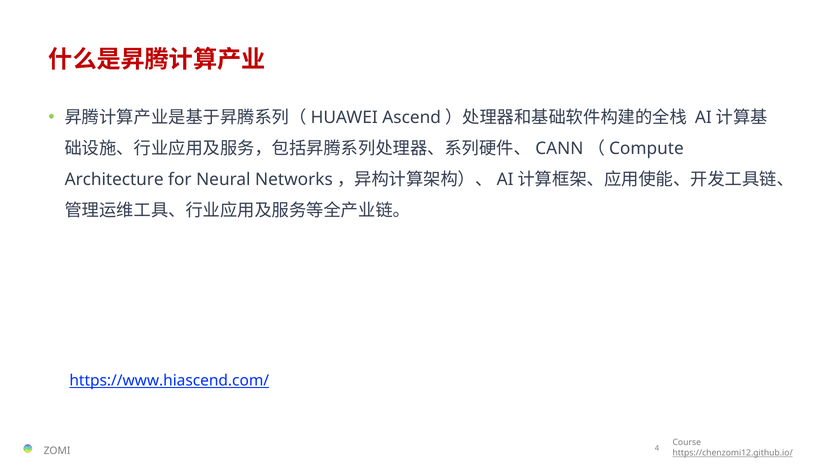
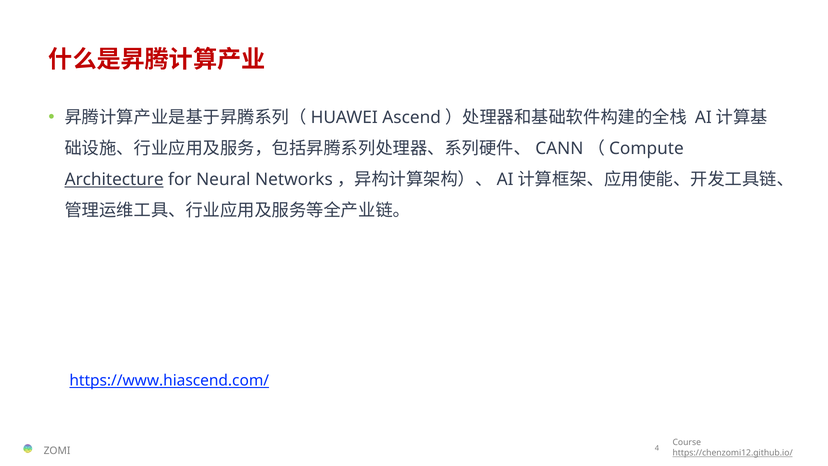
Architecture underline: none -> present
